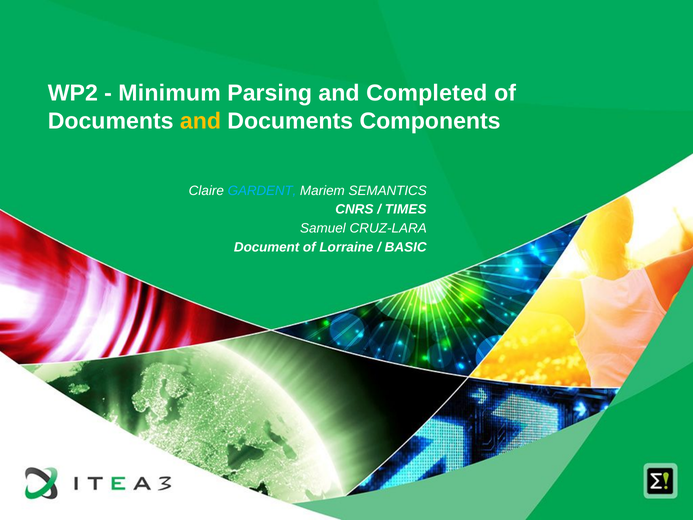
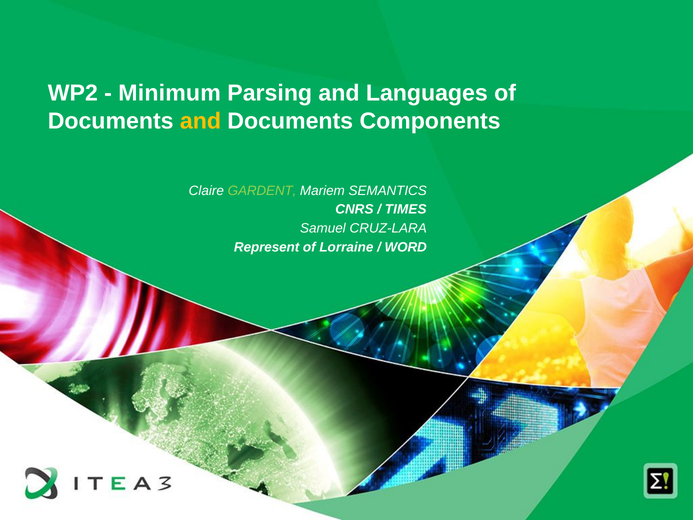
Completed: Completed -> Languages
GARDENT colour: light blue -> light green
Document: Document -> Represent
BASIC: BASIC -> WORD
